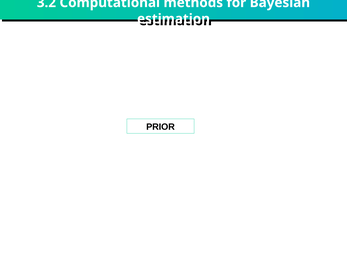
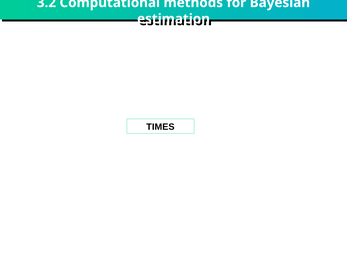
PRIOR: PRIOR -> TIMES
